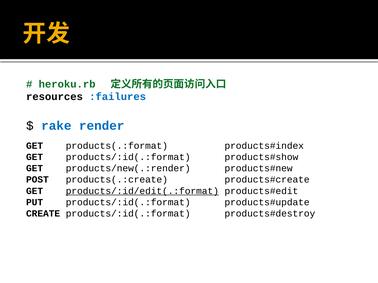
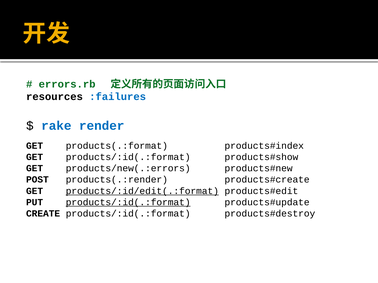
heroku.rb: heroku.rb -> errors.rb
products/new(.:render: products/new(.:render -> products/new(.:errors
products(.:create: products(.:create -> products(.:render
products/:id(.:format at (128, 203) underline: none -> present
